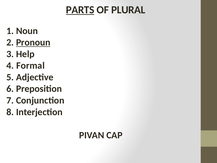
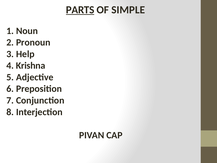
PLURAL: PLURAL -> SIMPLE
Pronoun underline: present -> none
Formal: Formal -> Krishna
